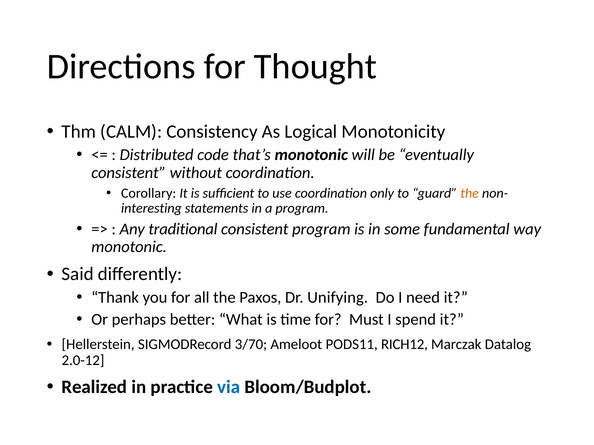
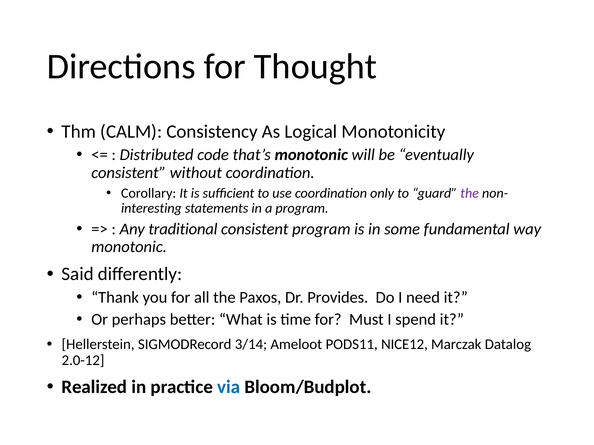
the at (470, 193) colour: orange -> purple
Unifying: Unifying -> Provides
3/70: 3/70 -> 3/14
RICH12: RICH12 -> NICE12
